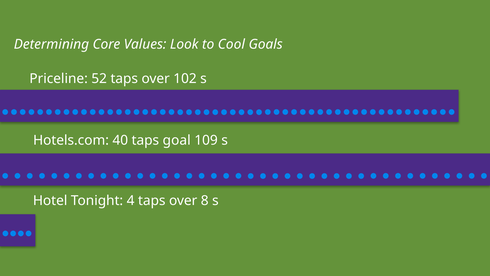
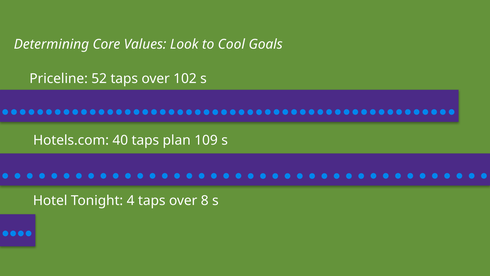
goal: goal -> plan
